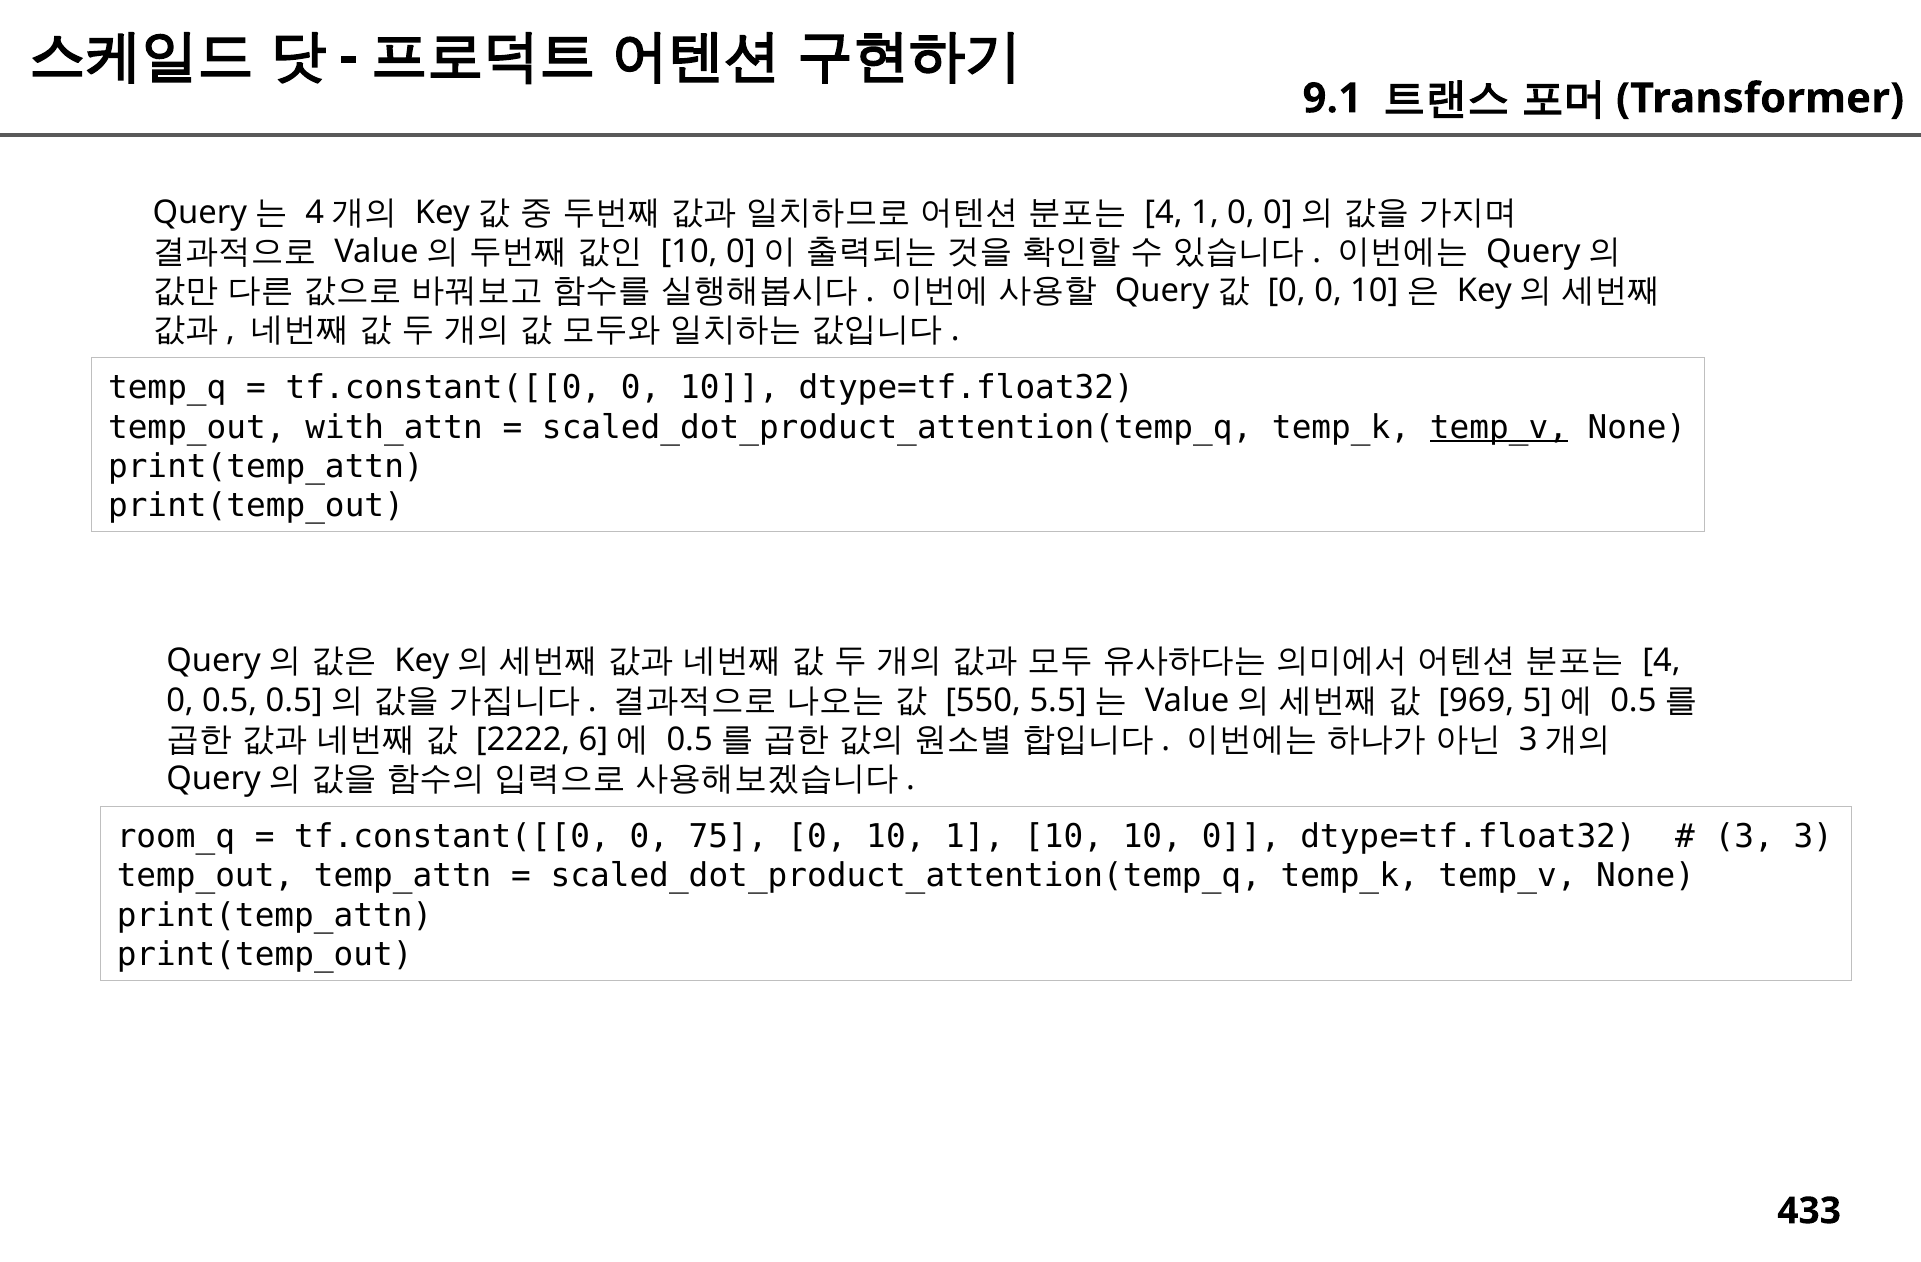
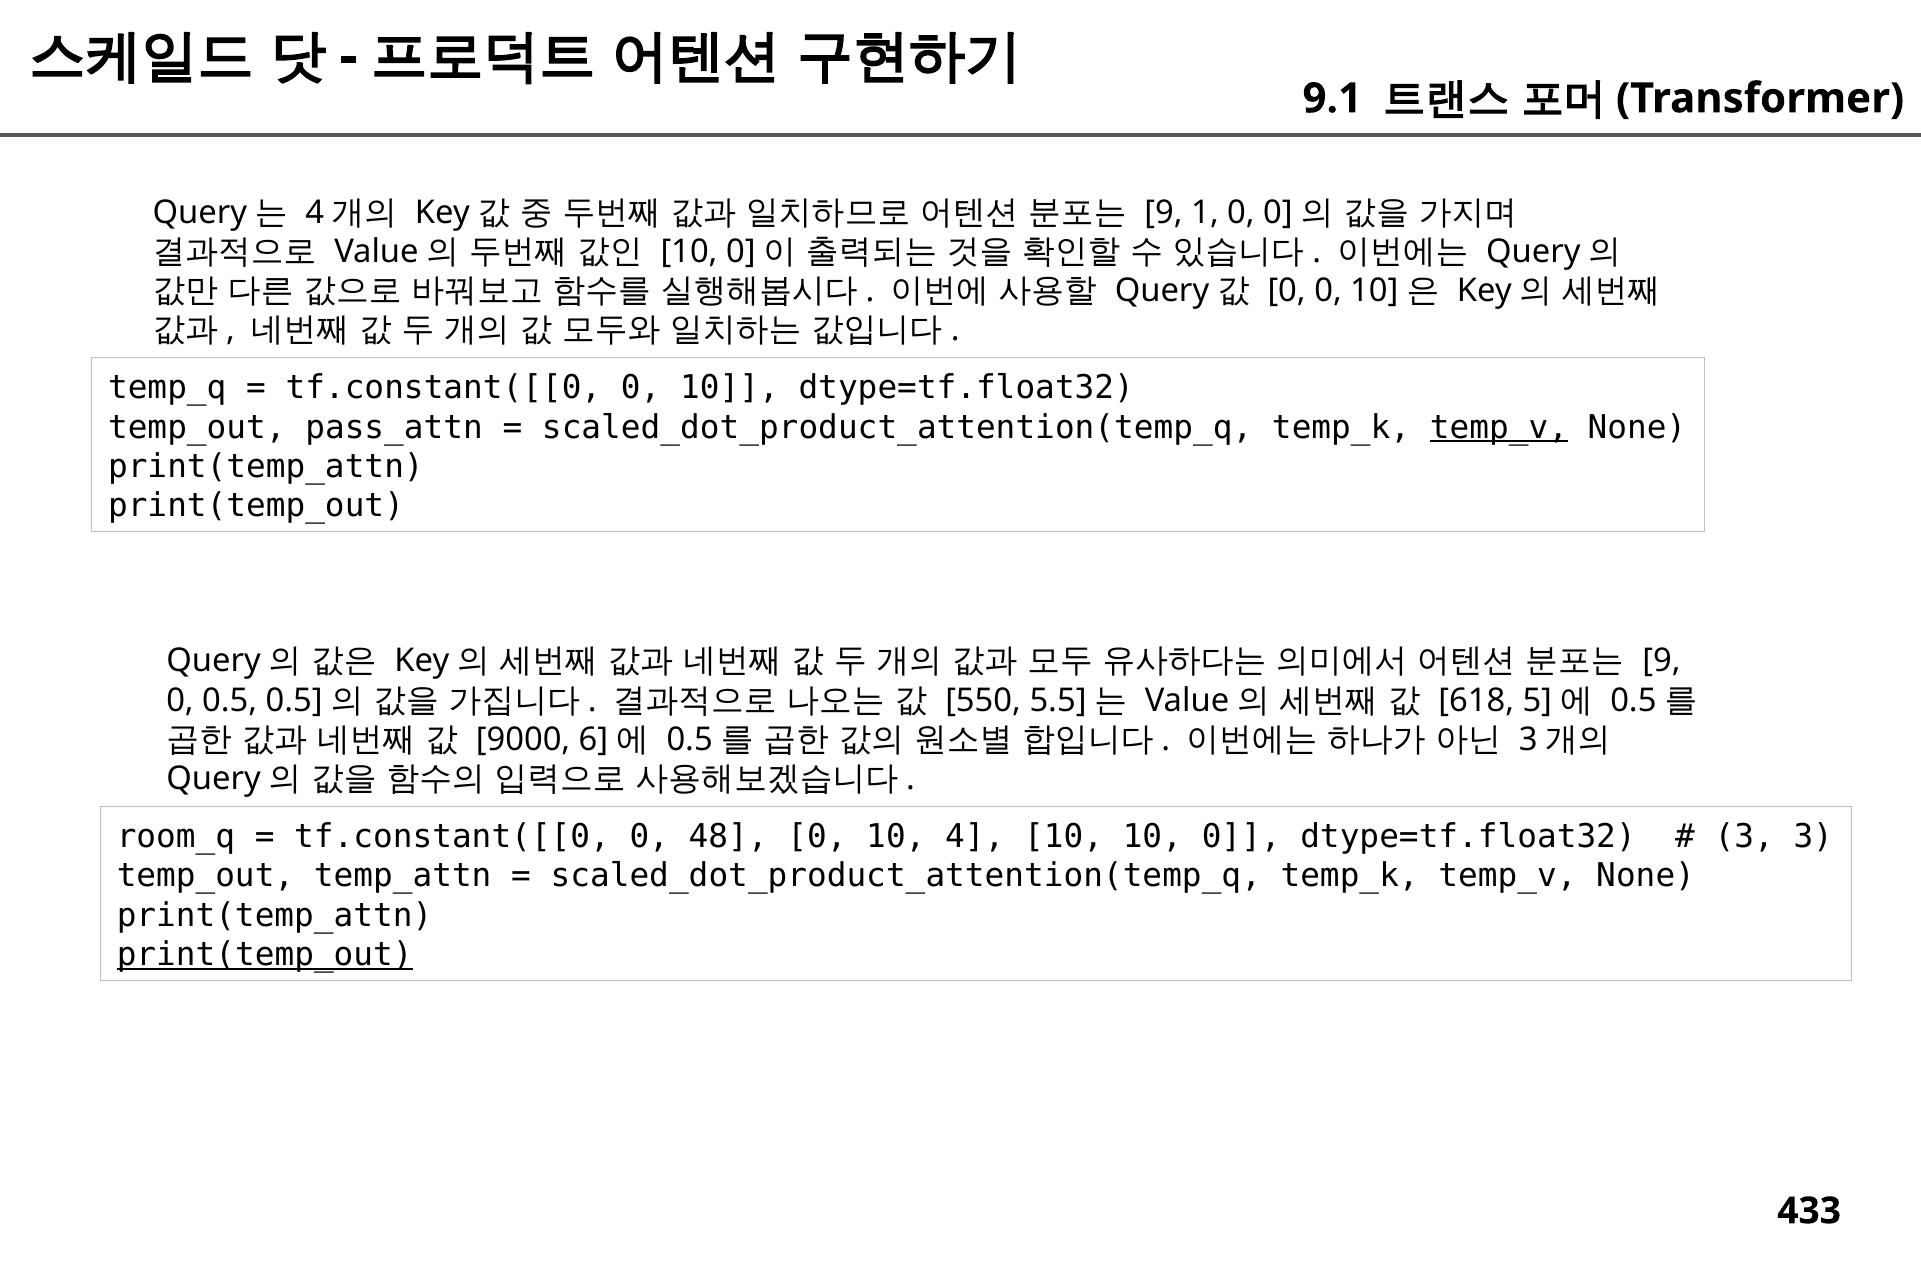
4 at (1164, 212): 4 -> 9
with_attn: with_attn -> pass_attn
4 at (1662, 661): 4 -> 9
969: 969 -> 618
2222: 2222 -> 9000
75: 75 -> 48
10 1: 1 -> 4
print(temp_out at (265, 954) underline: none -> present
